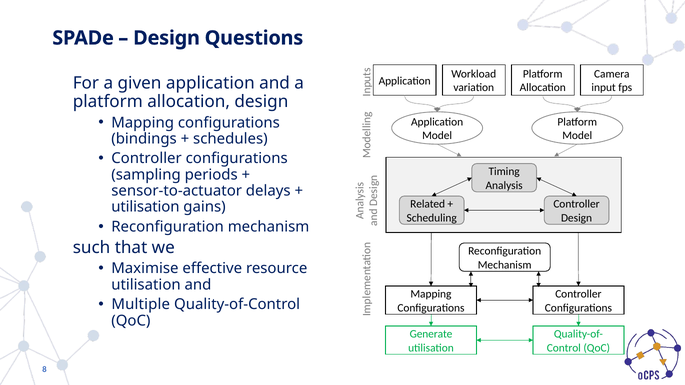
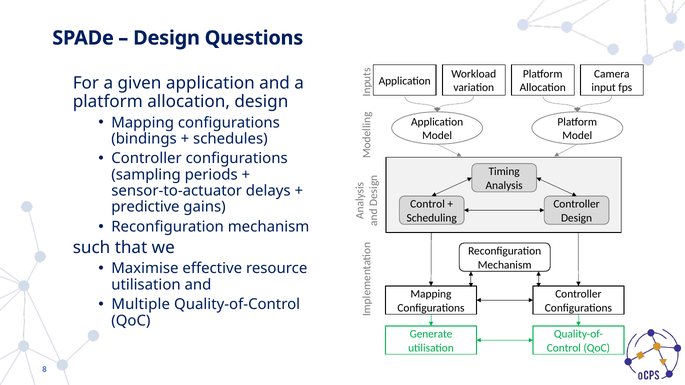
Related at (428, 204): Related -> Control
utilisation at (145, 207): utilisation -> predictive
